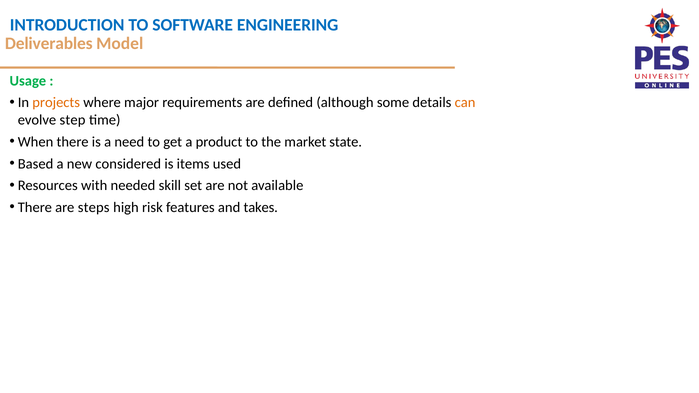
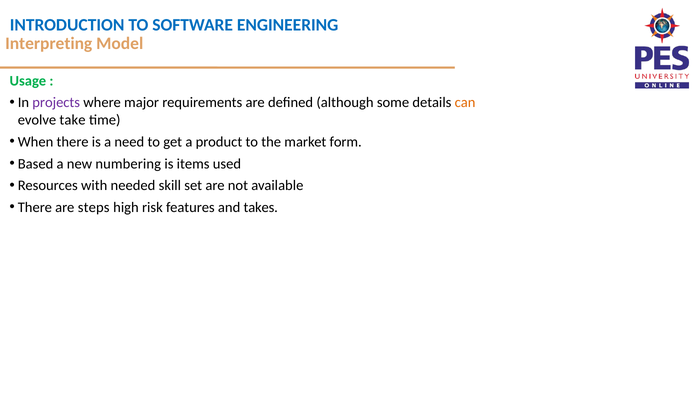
Deliverables: Deliverables -> Interpreting
projects colour: orange -> purple
step: step -> take
state: state -> form
considered: considered -> numbering
